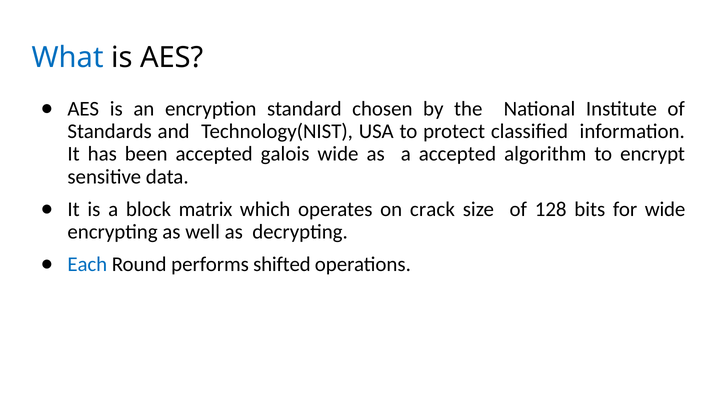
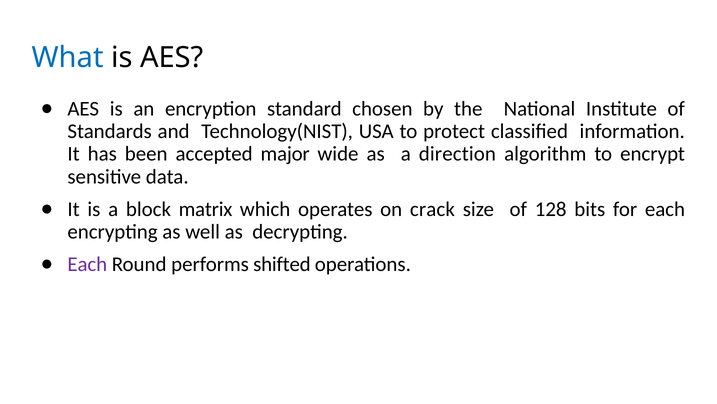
galois: galois -> major
a accepted: accepted -> direction
for wide: wide -> each
Each at (87, 264) colour: blue -> purple
